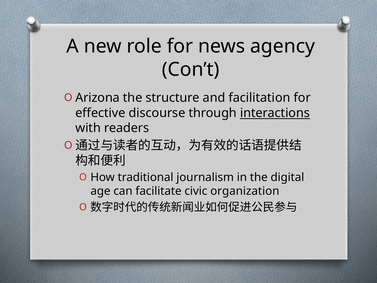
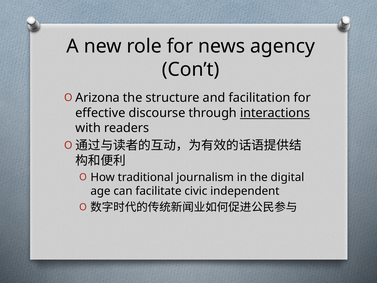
organization: organization -> independent
